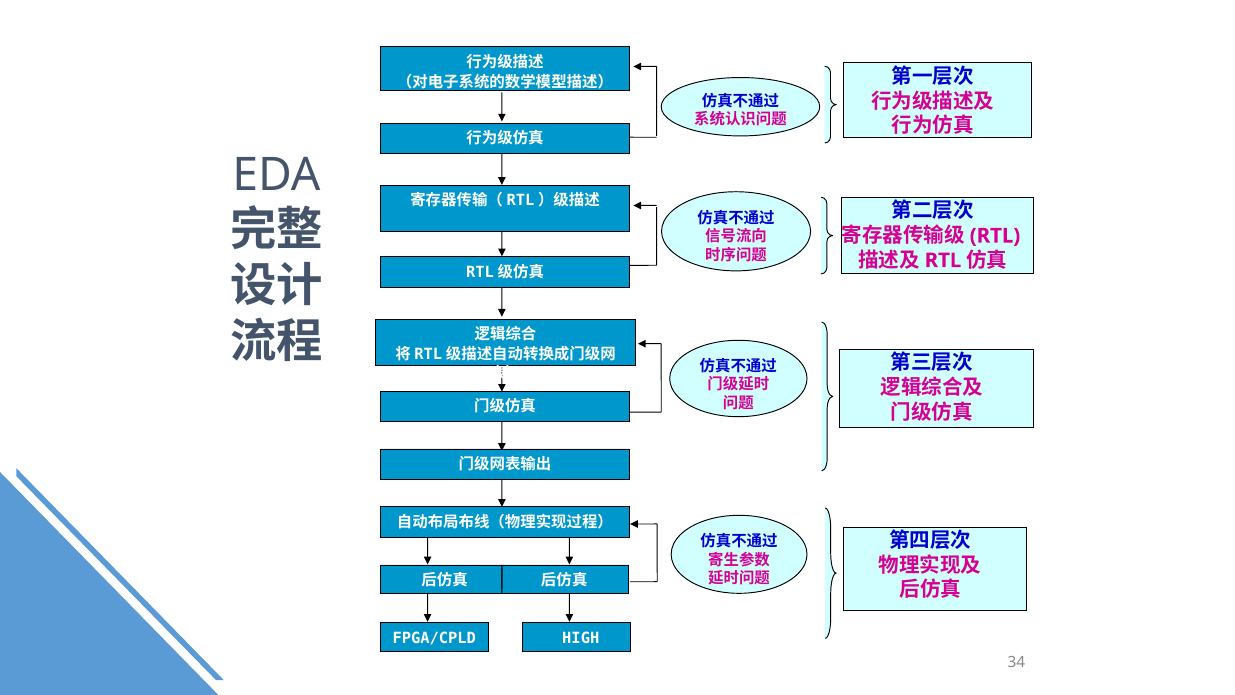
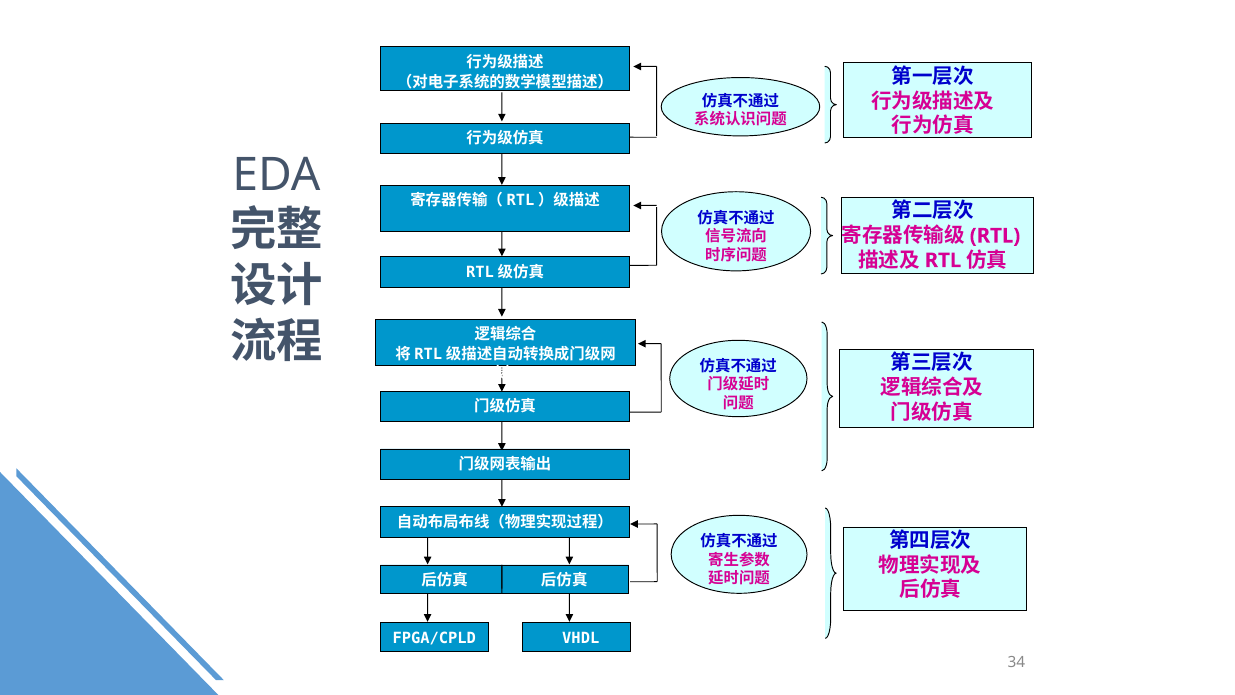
HIGH: HIGH -> VHDL
